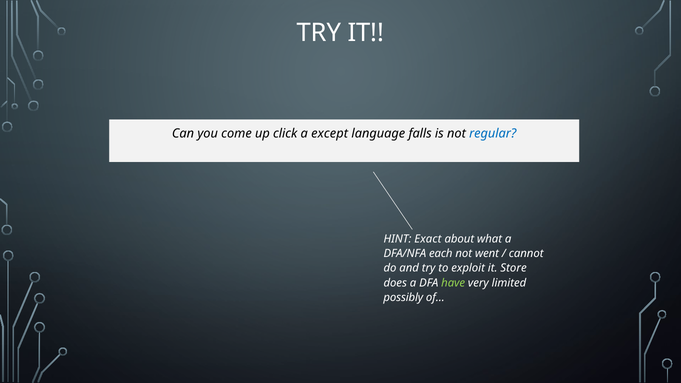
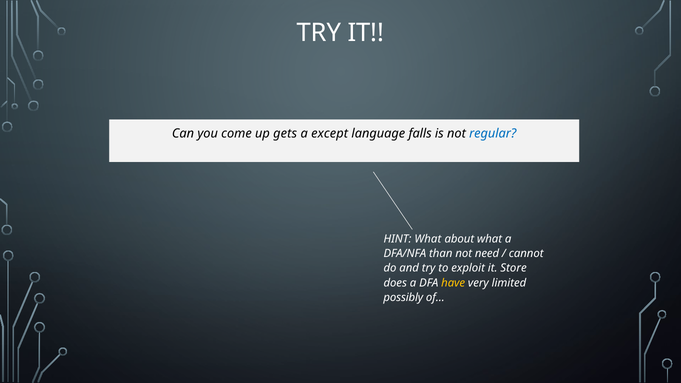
click: click -> gets
HINT Exact: Exact -> What
each: each -> than
went: went -> need
have colour: light green -> yellow
